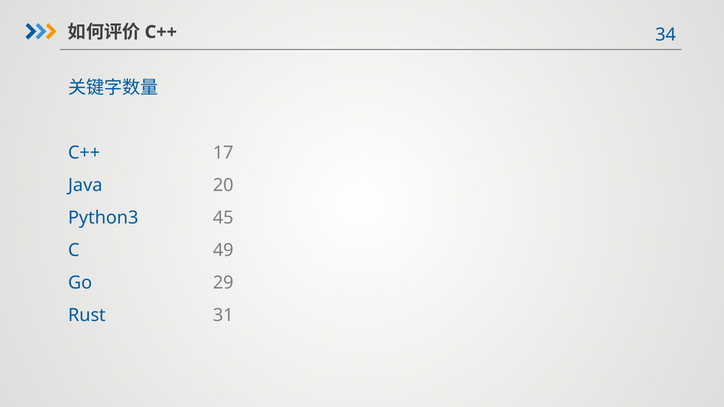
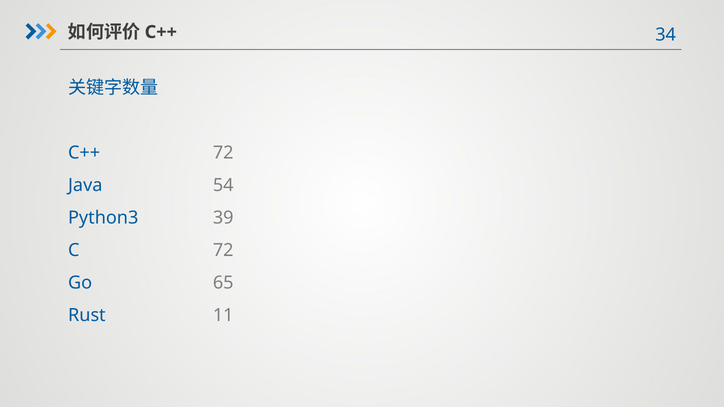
C++ 17: 17 -> 72
20: 20 -> 54
45: 45 -> 39
C 49: 49 -> 72
29: 29 -> 65
31: 31 -> 11
